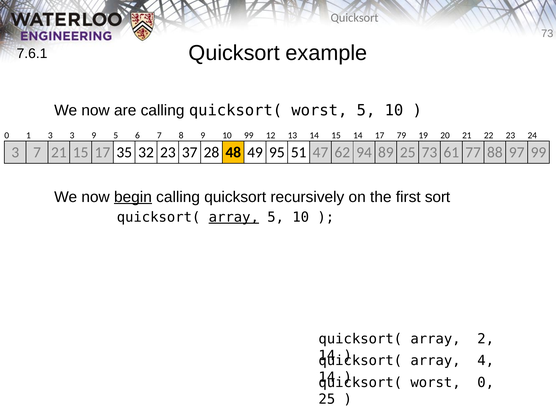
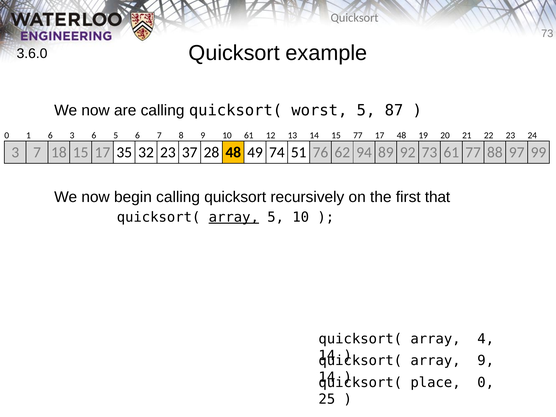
7.6.1: 7.6.1 -> 3.6.0
10 at (394, 110): 10 -> 87
1 3: 3 -> 6
3 9: 9 -> 6
10 99: 99 -> 61
15 14: 14 -> 77
17 79: 79 -> 48
7 21: 21 -> 18
95: 95 -> 74
47: 47 -> 76
89 25: 25 -> 92
begin underline: present -> none
sort: sort -> that
2: 2 -> 4
array 4: 4 -> 9
worst at (436, 383): worst -> place
